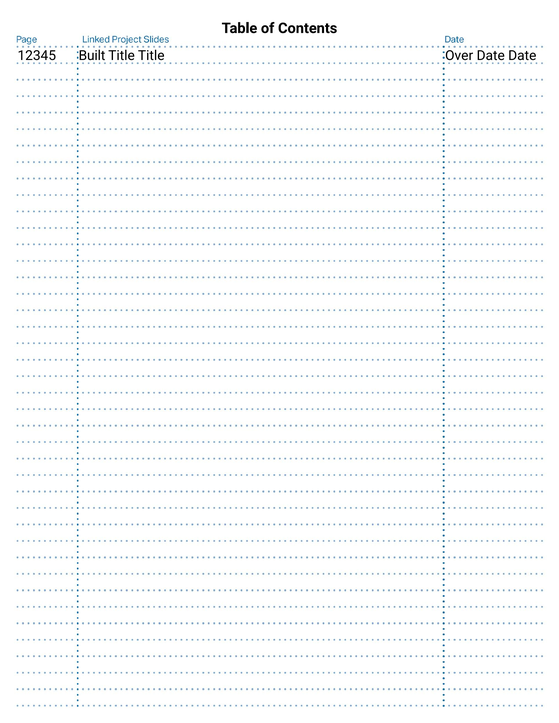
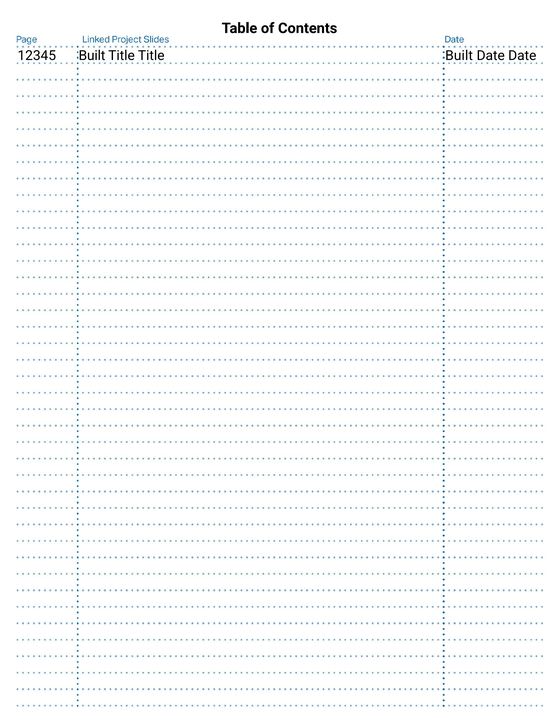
Title Over: Over -> Built
